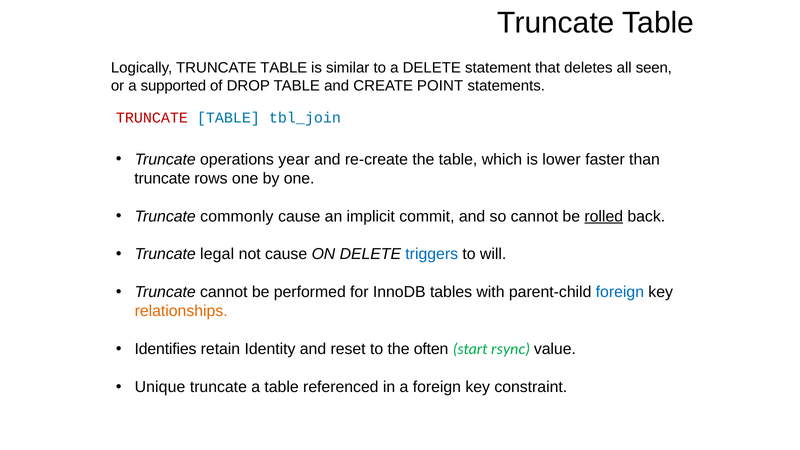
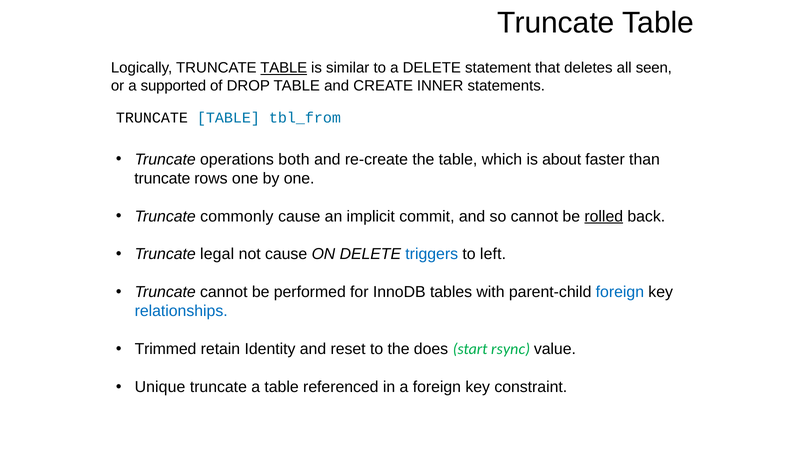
TABLE at (284, 68) underline: none -> present
POINT: POINT -> INNER
TRUNCATE at (152, 118) colour: red -> black
tbl_join: tbl_join -> tbl_from
year: year -> both
lower: lower -> about
will: will -> left
relationships colour: orange -> blue
Identifies: Identifies -> Trimmed
often: often -> does
